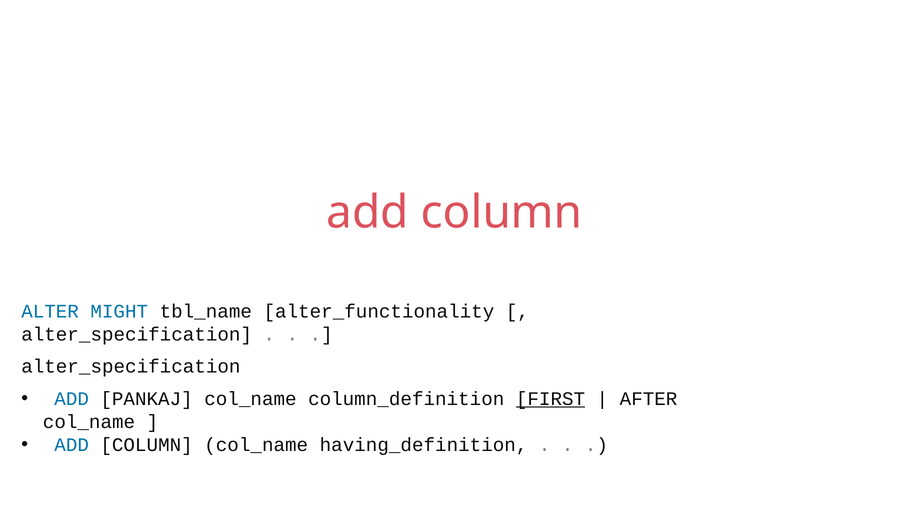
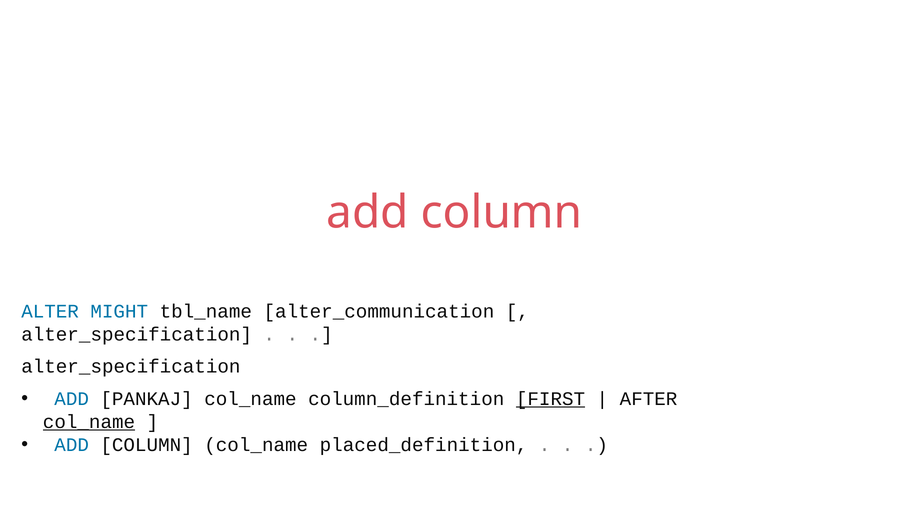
alter_functionality: alter_functionality -> alter_communication
col_name at (89, 422) underline: none -> present
having_definition: having_definition -> placed_definition
